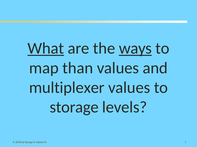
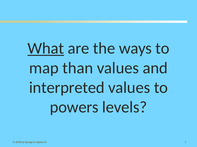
ways underline: present -> none
multiplexer: multiplexer -> interpreted
storage: storage -> powers
